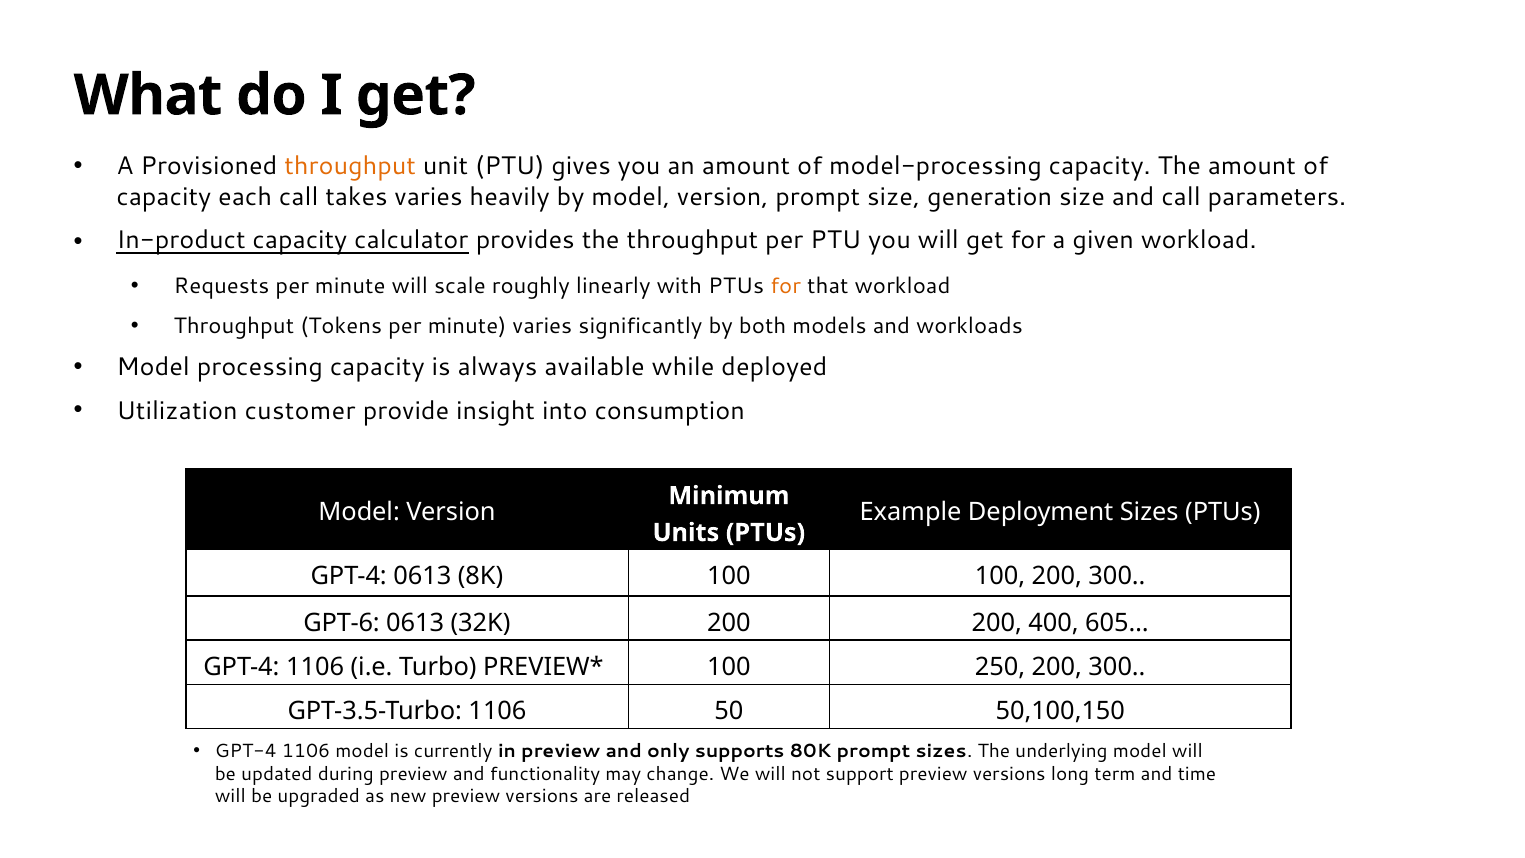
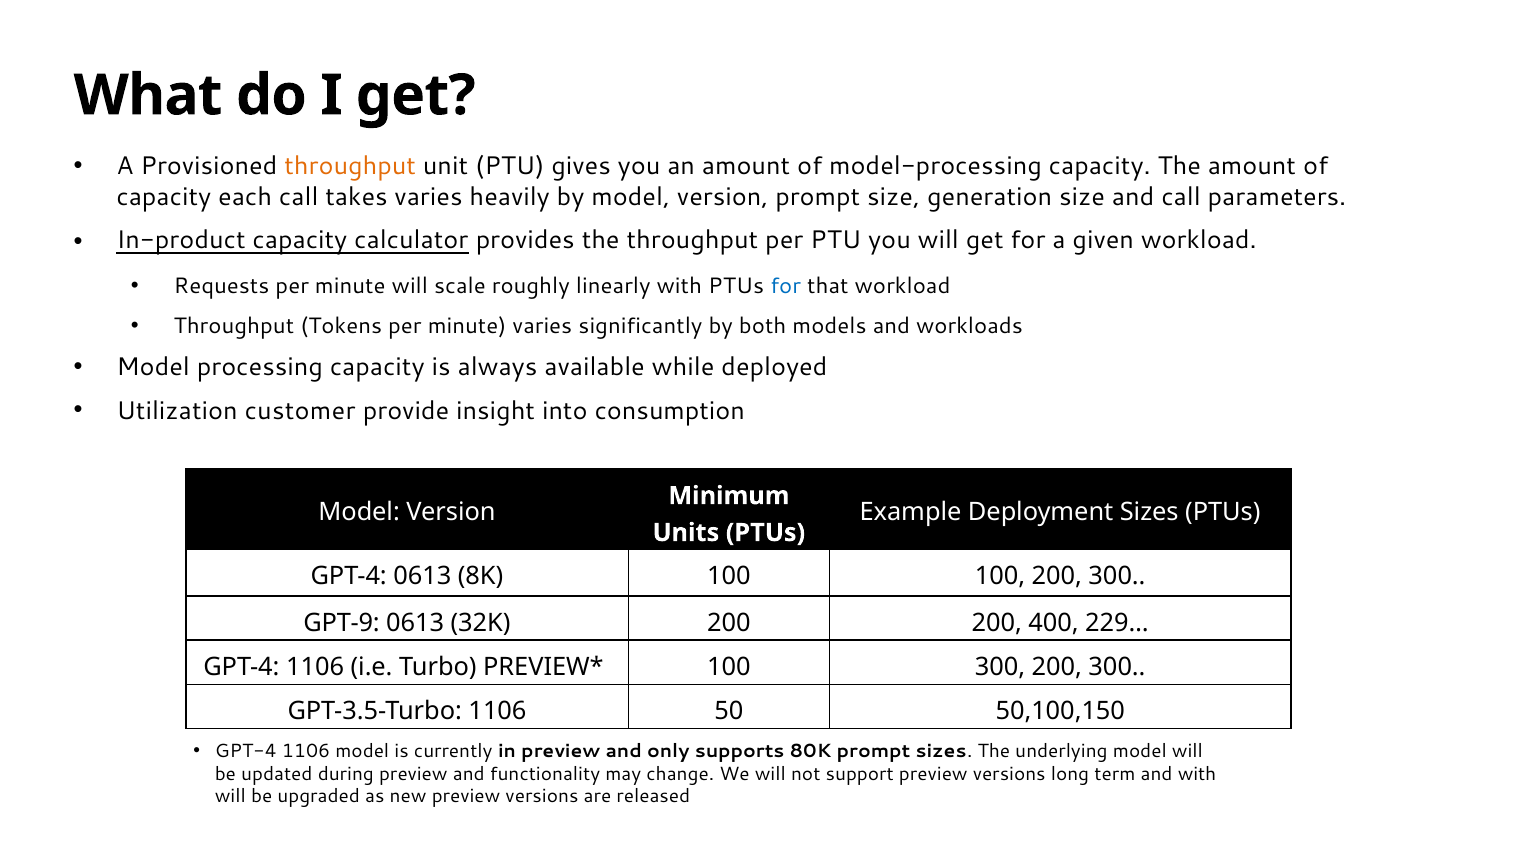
for at (786, 287) colour: orange -> blue
GPT-6: GPT-6 -> GPT-9
605…: 605… -> 229…
100 250: 250 -> 300
and time: time -> with
